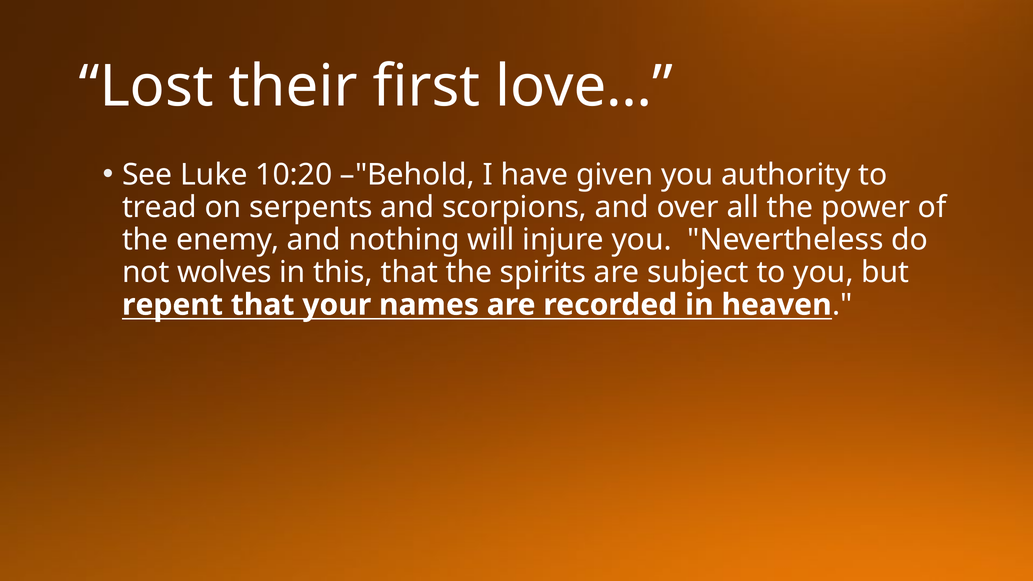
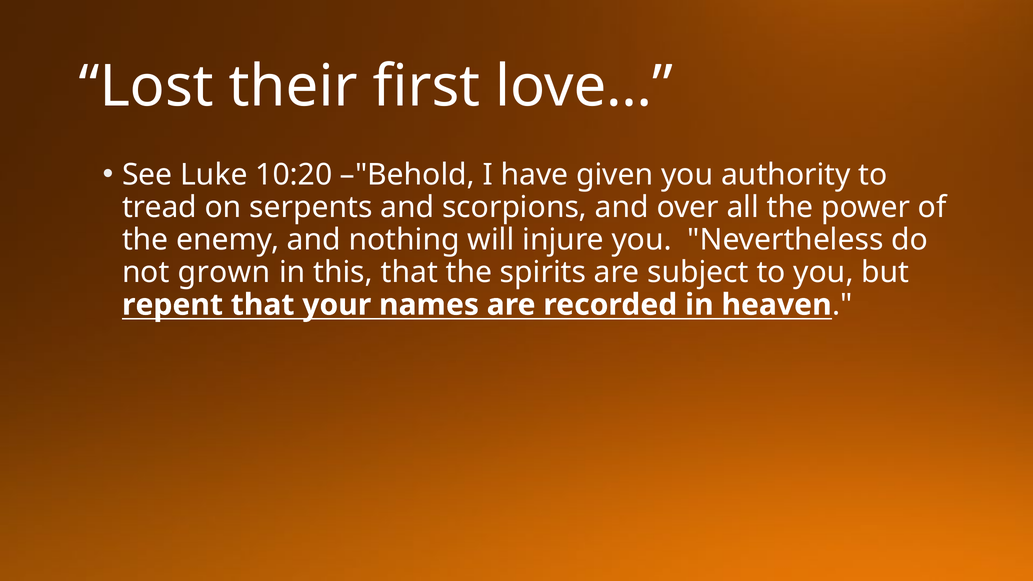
wolves: wolves -> grown
